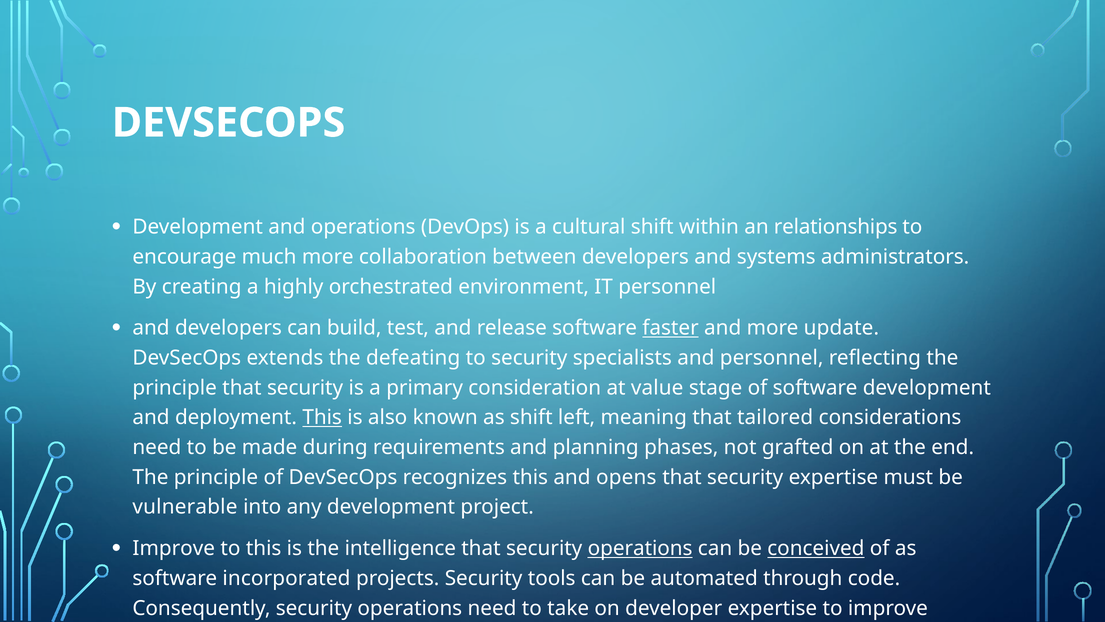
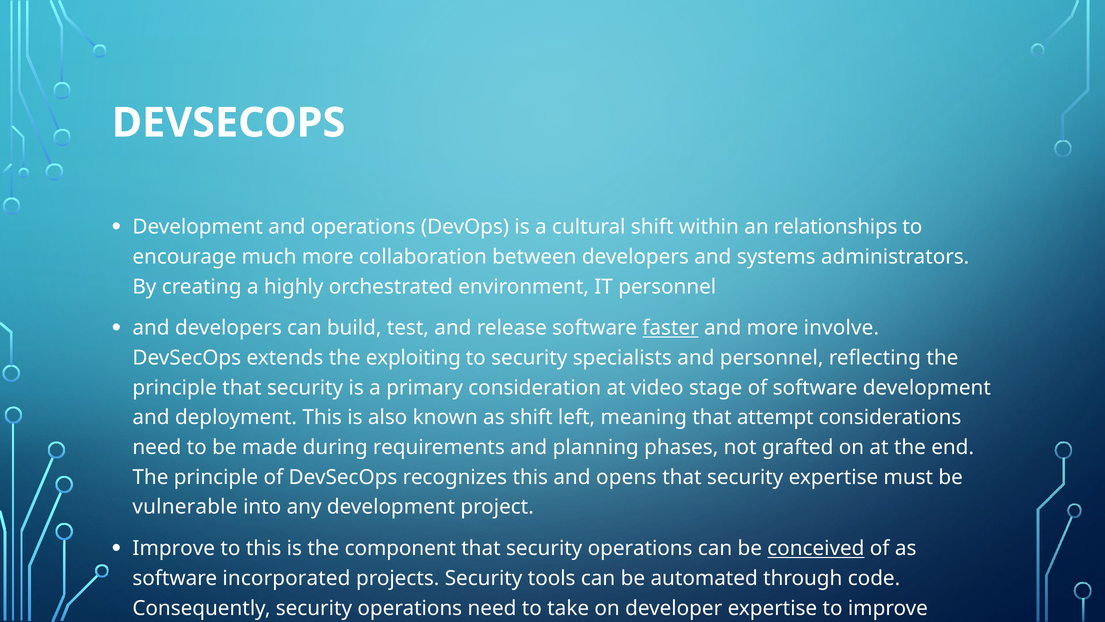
update: update -> involve
defeating: defeating -> exploiting
value: value -> video
This at (322, 417) underline: present -> none
tailored: tailored -> attempt
intelligence: intelligence -> component
operations at (640, 548) underline: present -> none
